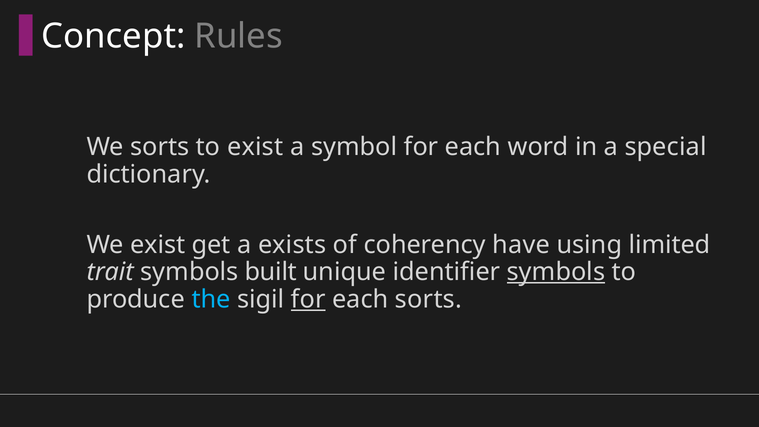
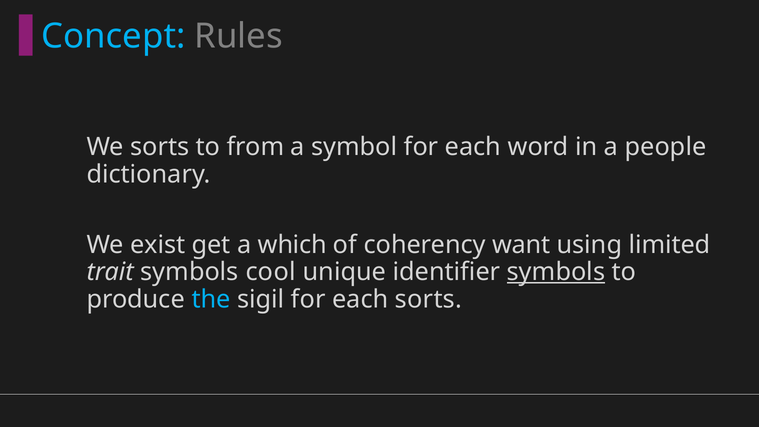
Concept colour: white -> light blue
to exist: exist -> from
special: special -> people
exists: exists -> which
have: have -> want
built: built -> cool
for at (308, 299) underline: present -> none
